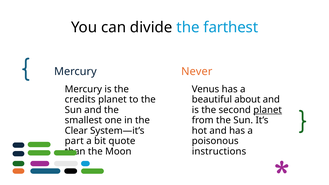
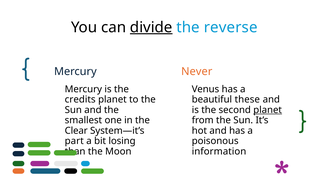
divide underline: none -> present
farthest: farthest -> reverse
about: about -> these
quote: quote -> losing
instructions: instructions -> information
